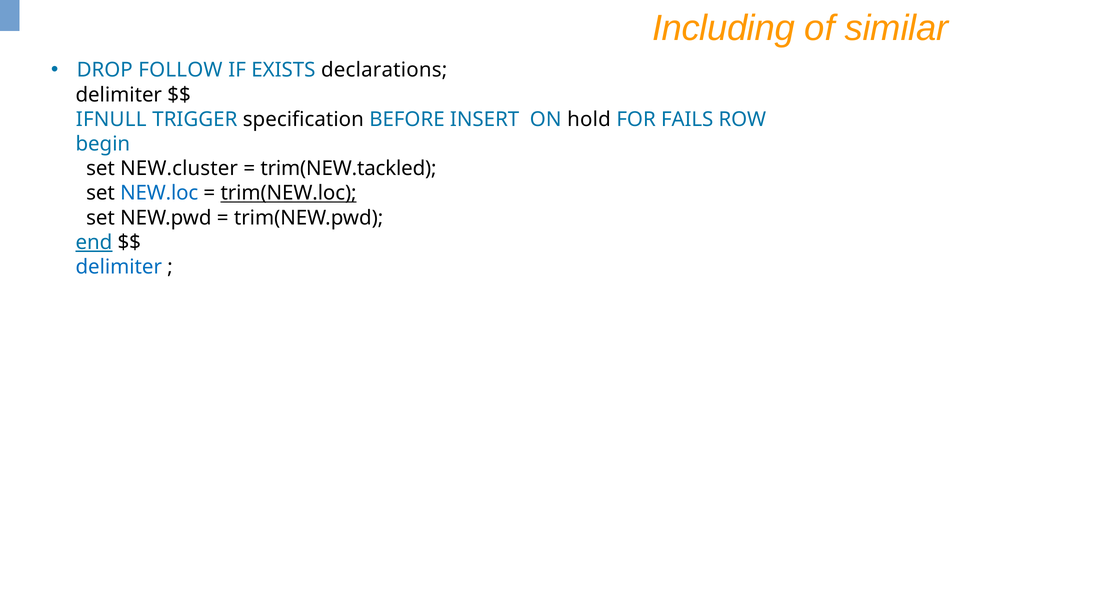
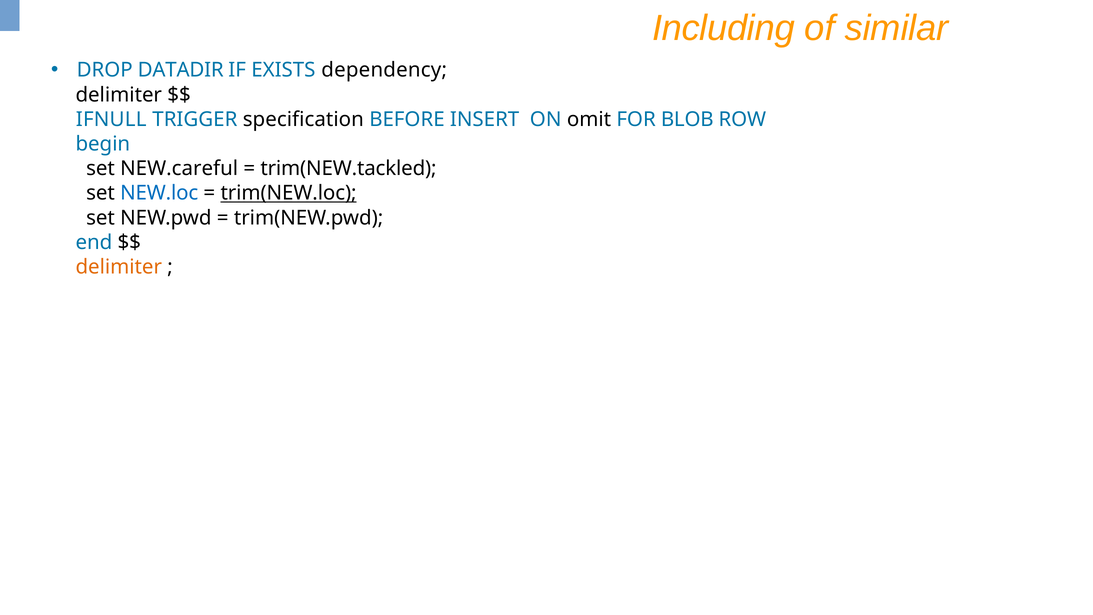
FOLLOW: FOLLOW -> DATADIR
declarations: declarations -> dependency
hold: hold -> omit
FAILS: FAILS -> BLOB
NEW.cluster: NEW.cluster -> NEW.careful
end underline: present -> none
delimiter at (119, 267) colour: blue -> orange
